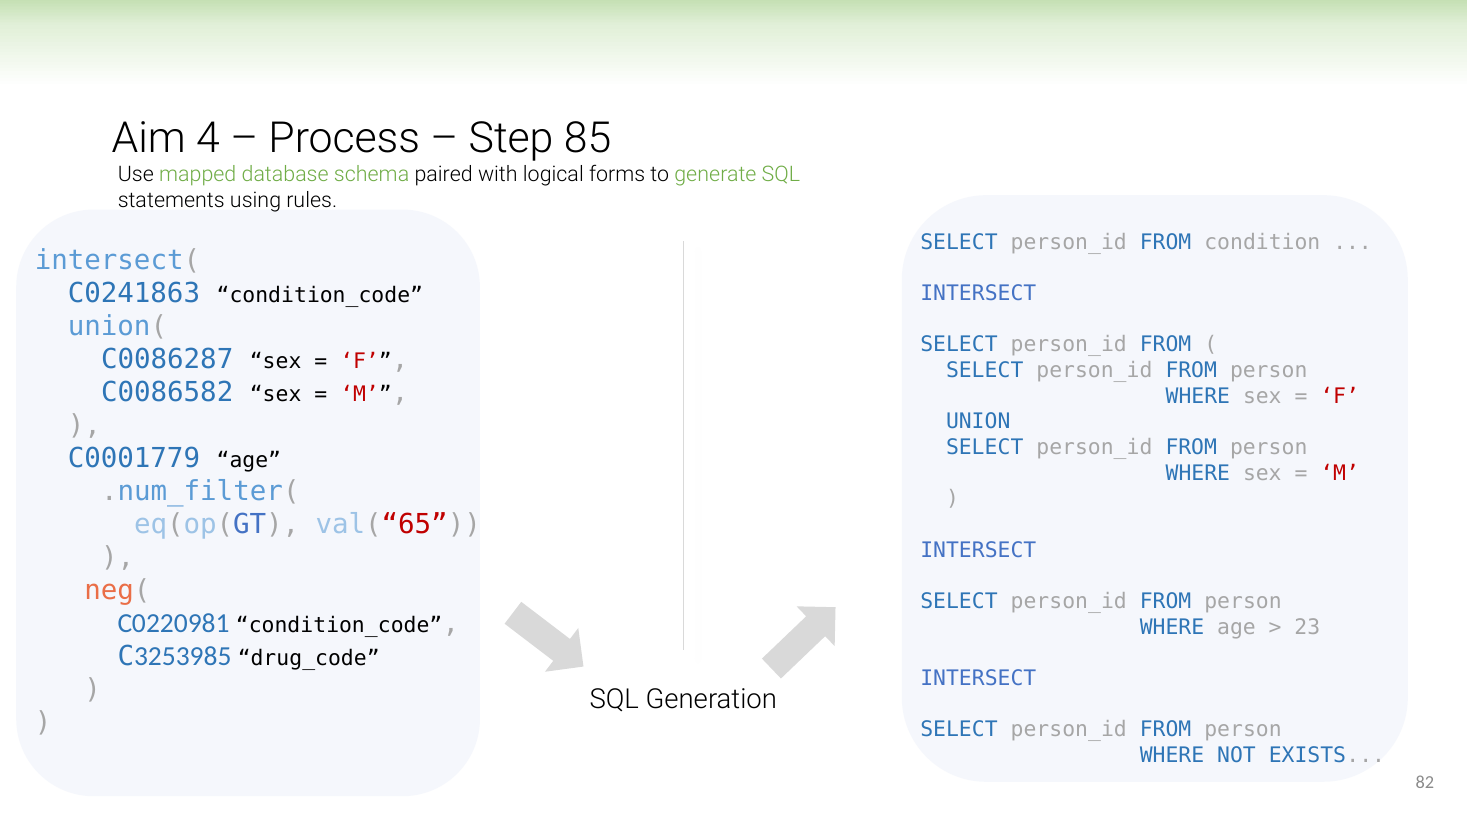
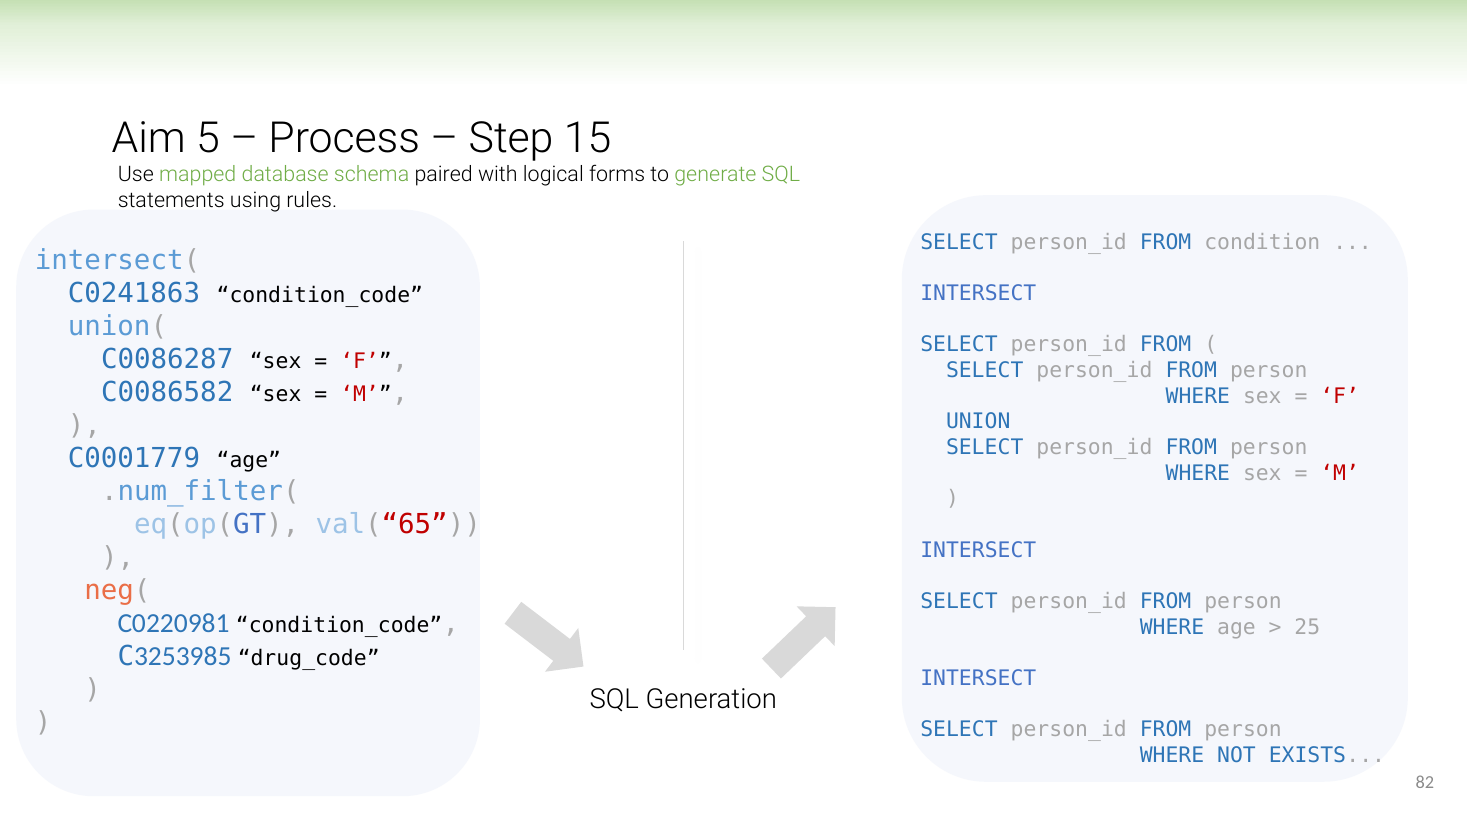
4: 4 -> 5
85: 85 -> 15
23: 23 -> 25
